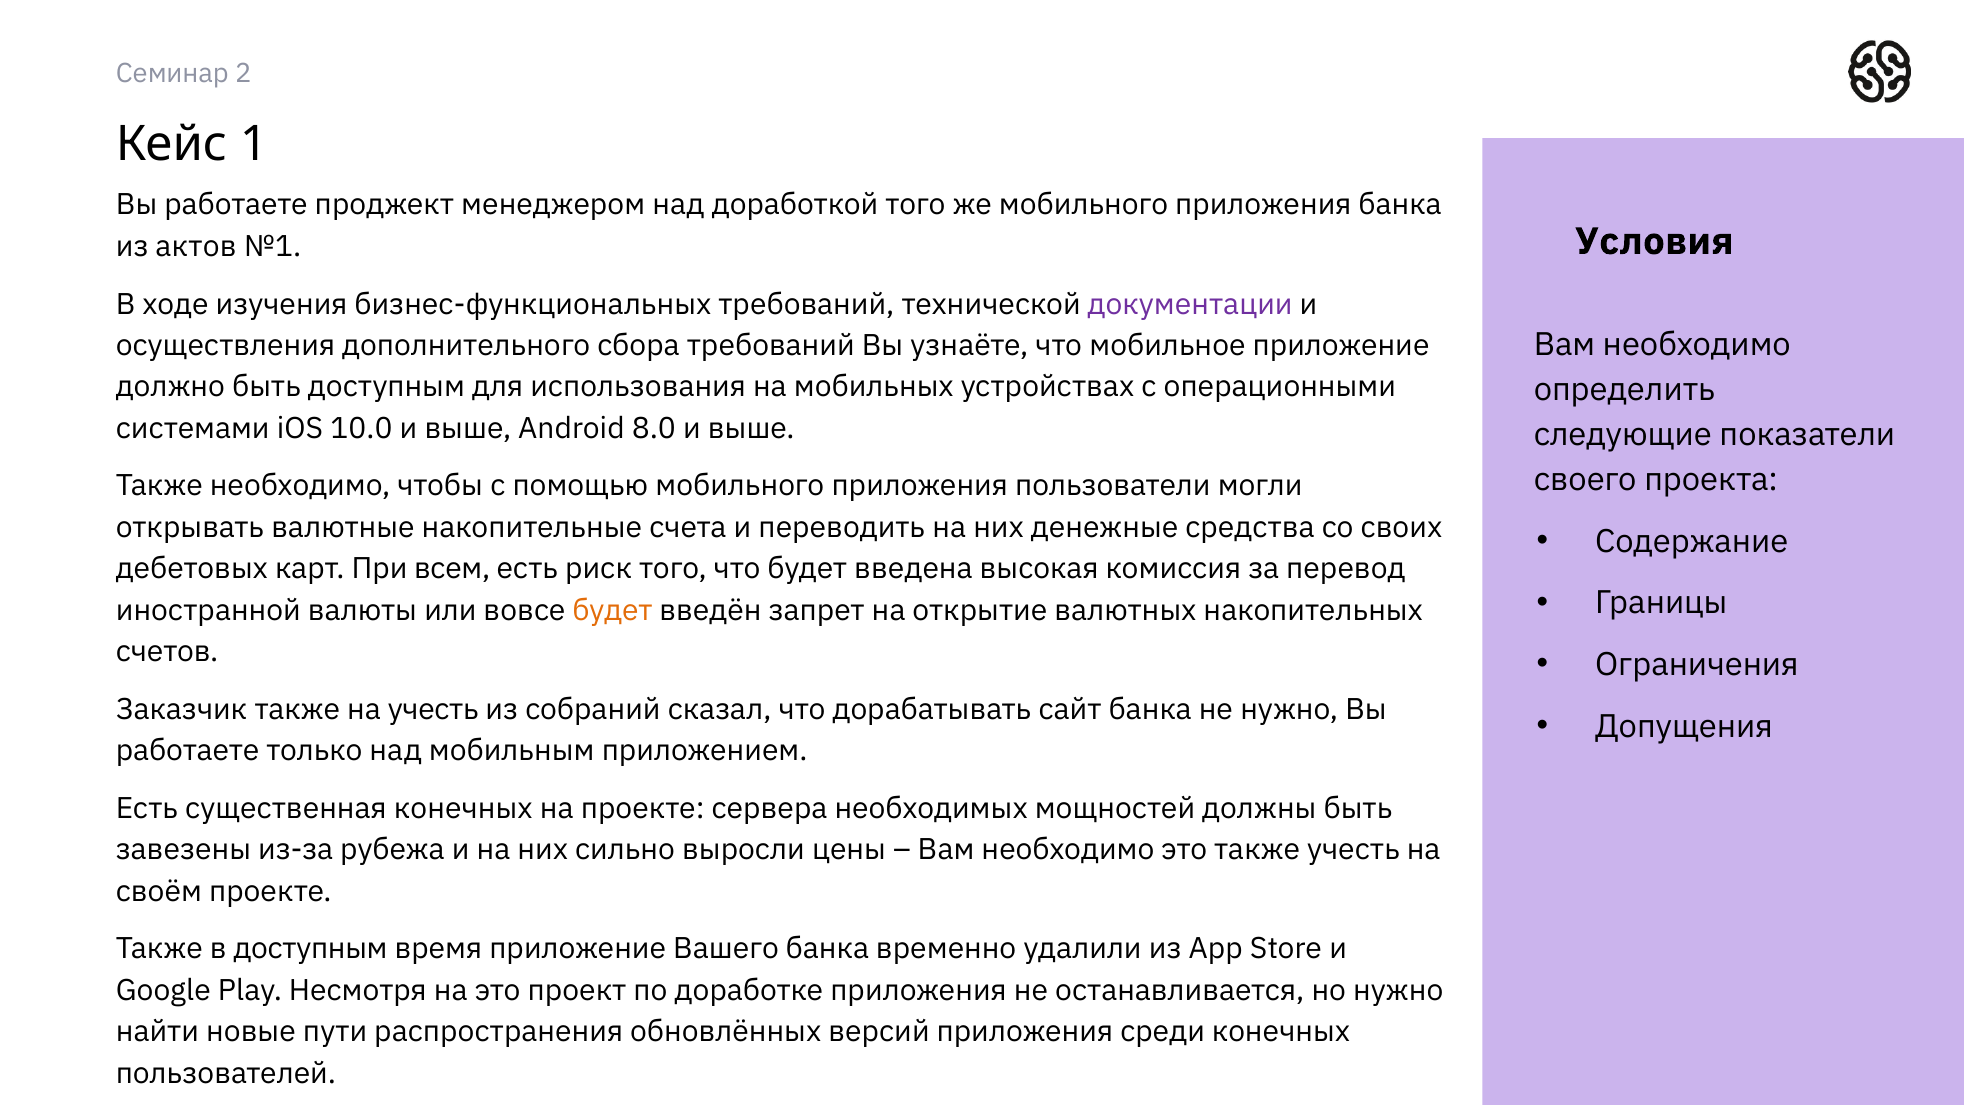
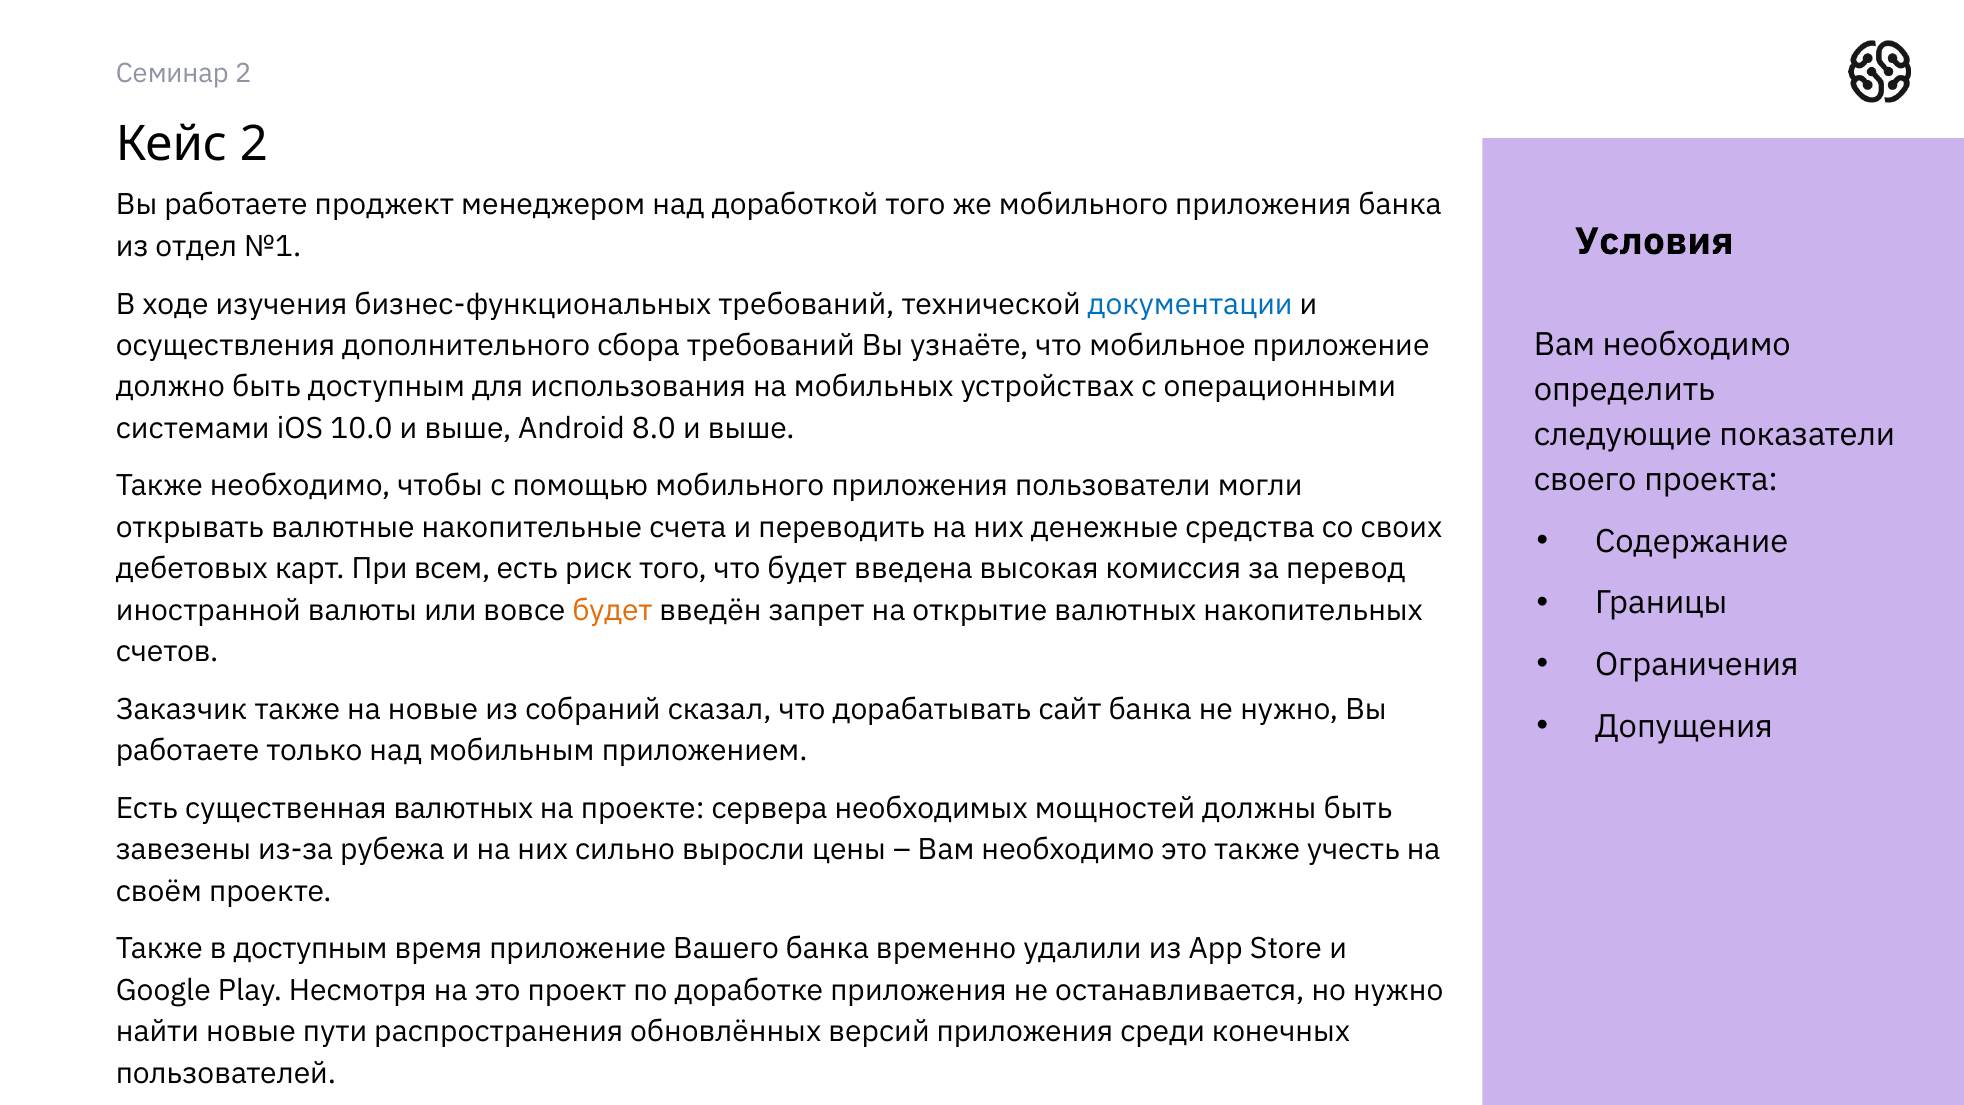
Кейс 1: 1 -> 2
актов: актов -> отдел
документации colour: purple -> blue
на учесть: учесть -> новые
существенная конечных: конечных -> валютных
